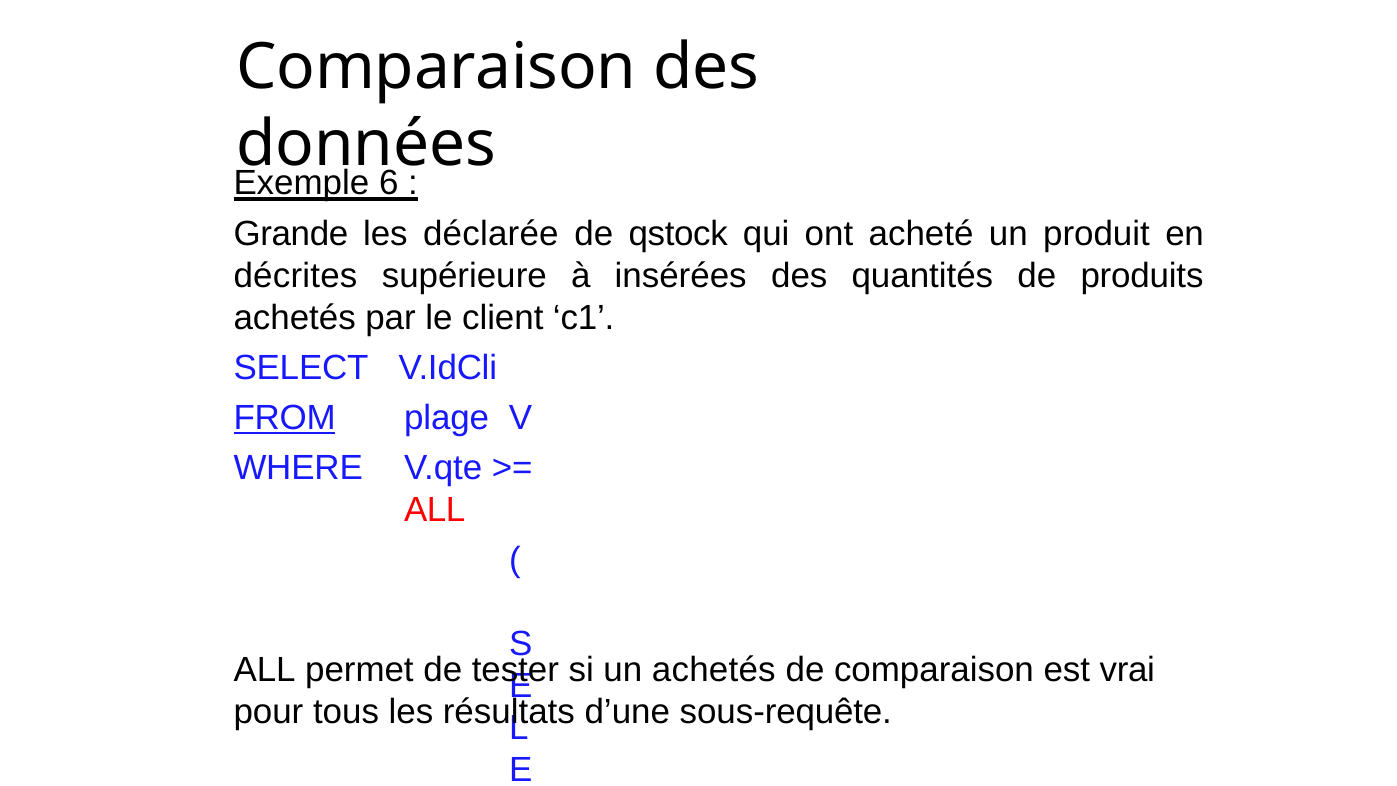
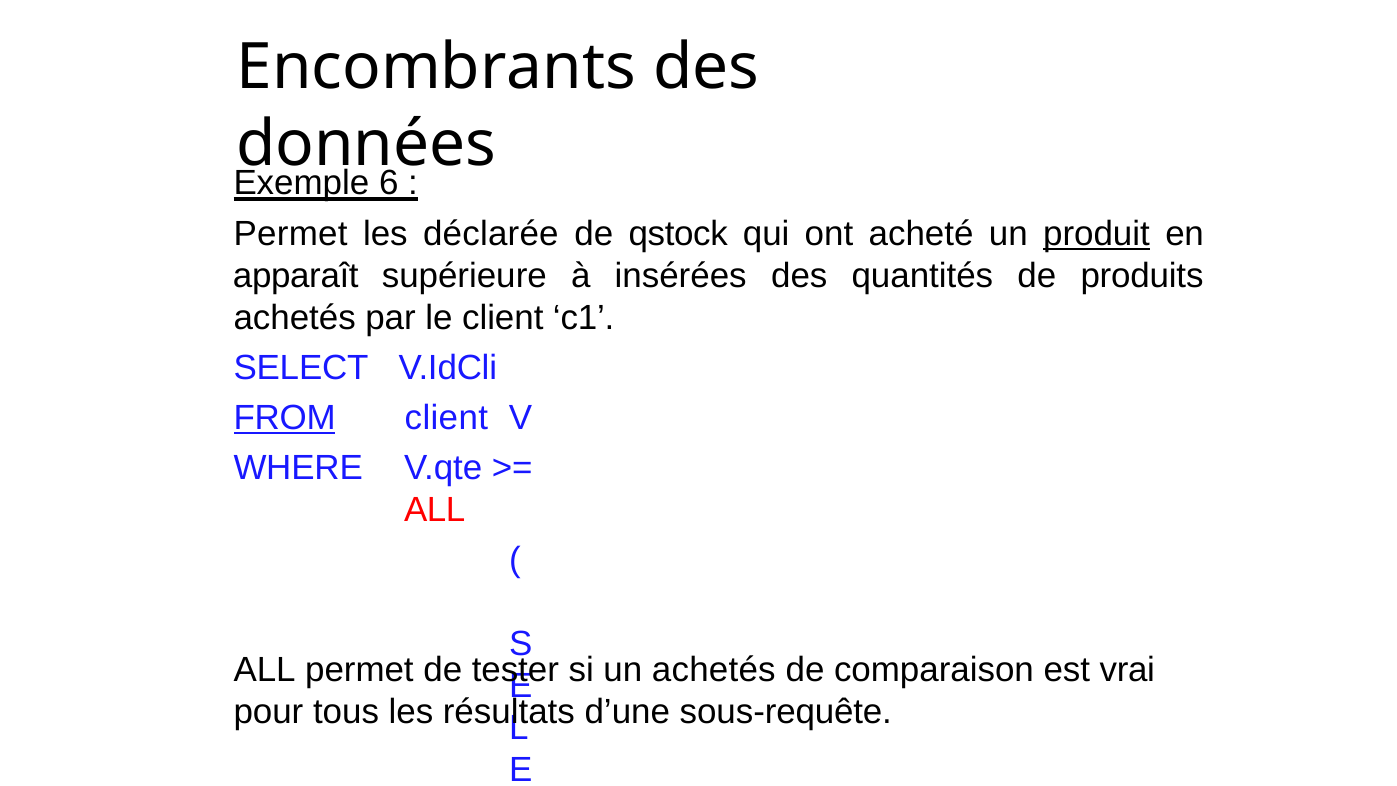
Comparaison at (436, 67): Comparaison -> Encombrants
Grande at (291, 234): Grande -> Permet
produit underline: none -> present
décrites: décrites -> apparaît
plage at (447, 417): plage -> client
